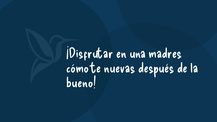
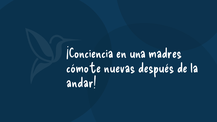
¡Disfrutar: ¡Disfrutar -> ¡Conciencia
bueno: bueno -> andar
